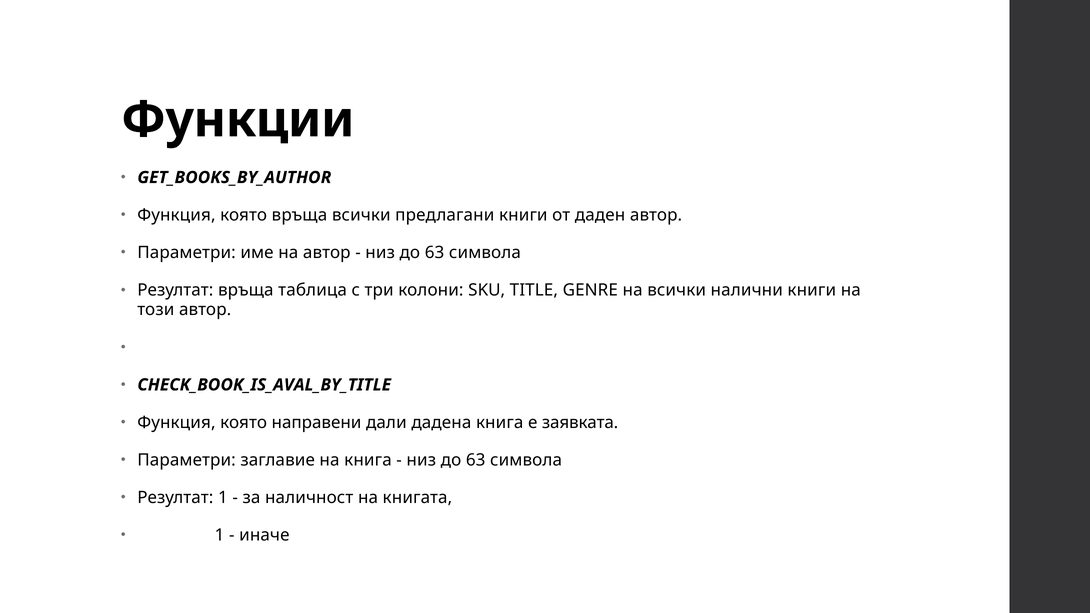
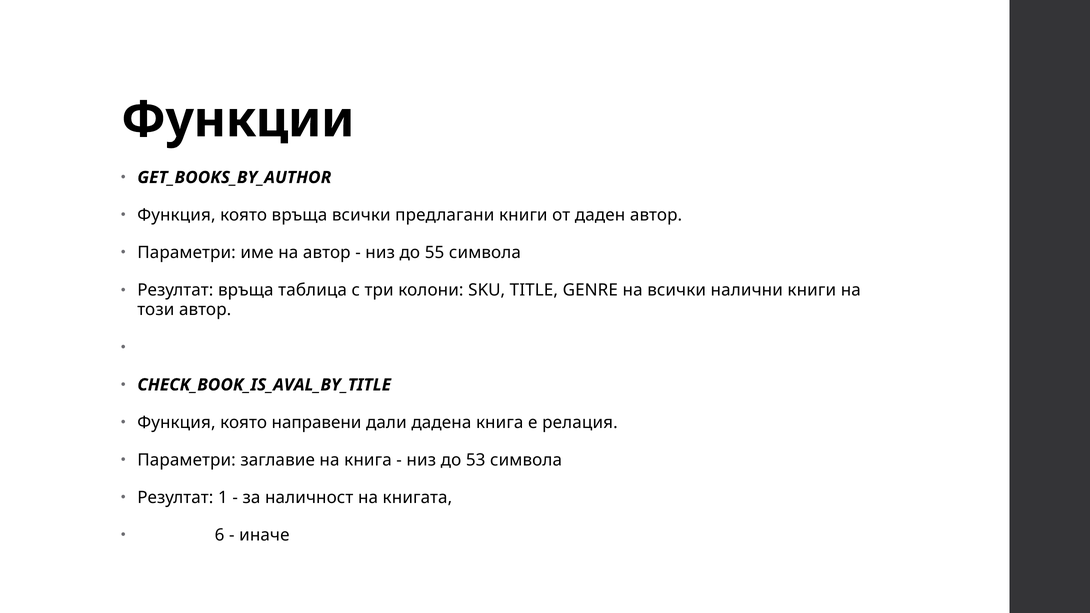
63 at (435, 253): 63 -> 55
заявката: заявката -> релация
63 at (476, 460): 63 -> 53
1 at (220, 535): 1 -> 6
